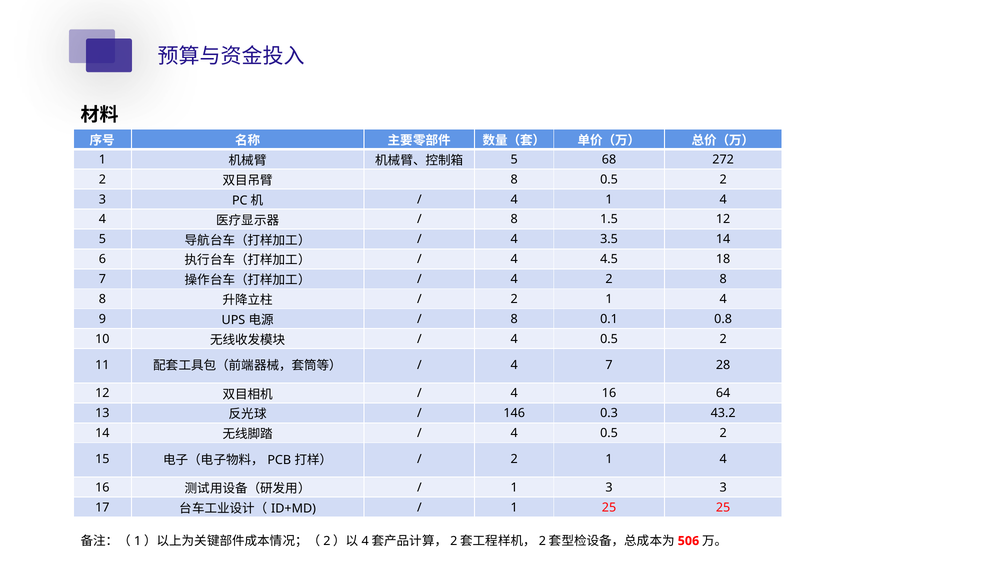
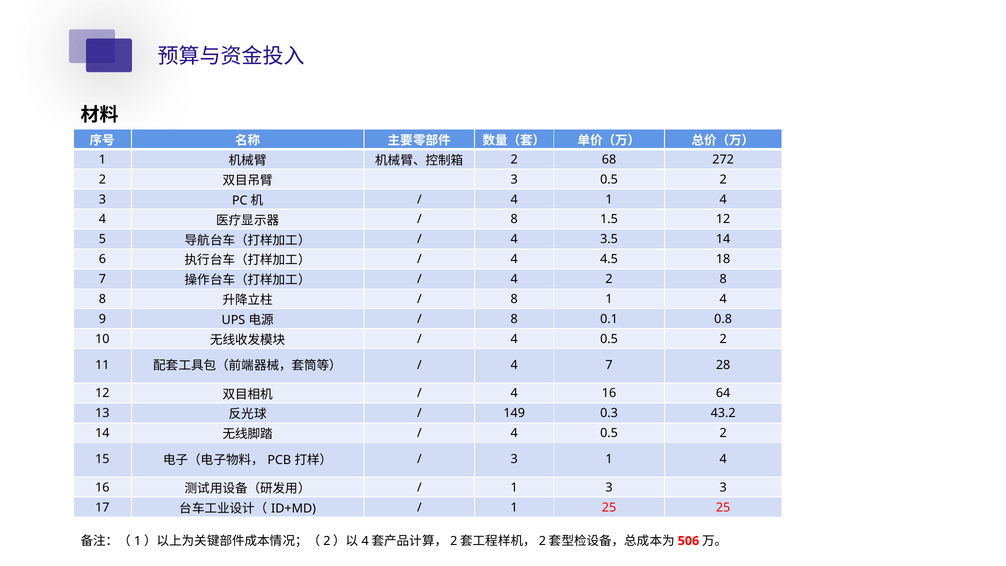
5 at (514, 159): 5 -> 2
8 at (514, 179): 8 -> 3
2 at (514, 299): 2 -> 8
146: 146 -> 149
2 at (514, 459): 2 -> 3
